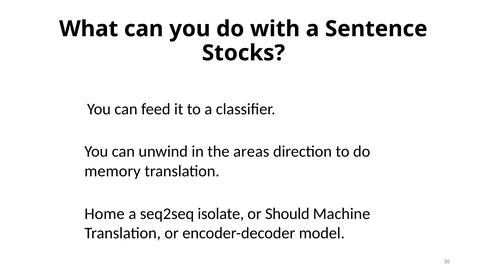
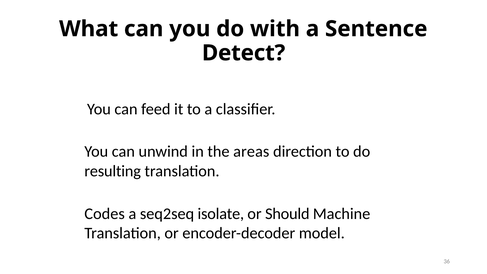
Stocks: Stocks -> Detect
memory: memory -> resulting
Home: Home -> Codes
